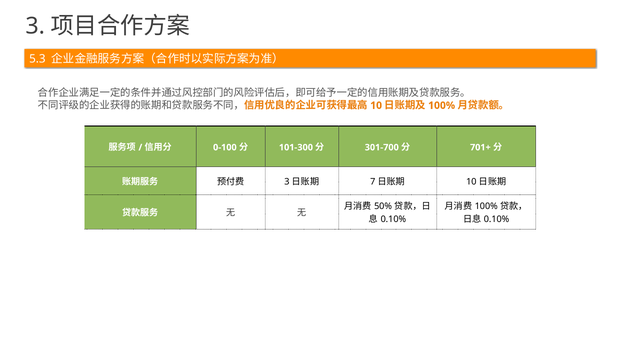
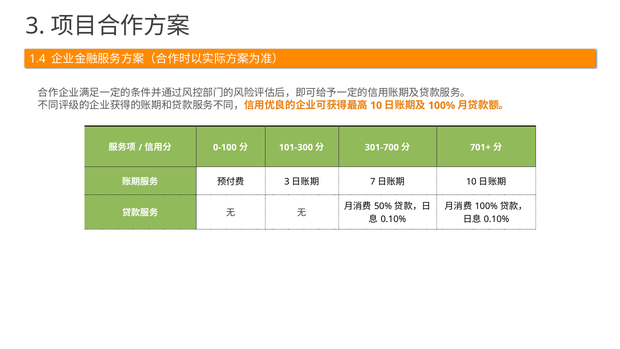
5.3: 5.3 -> 1.4
